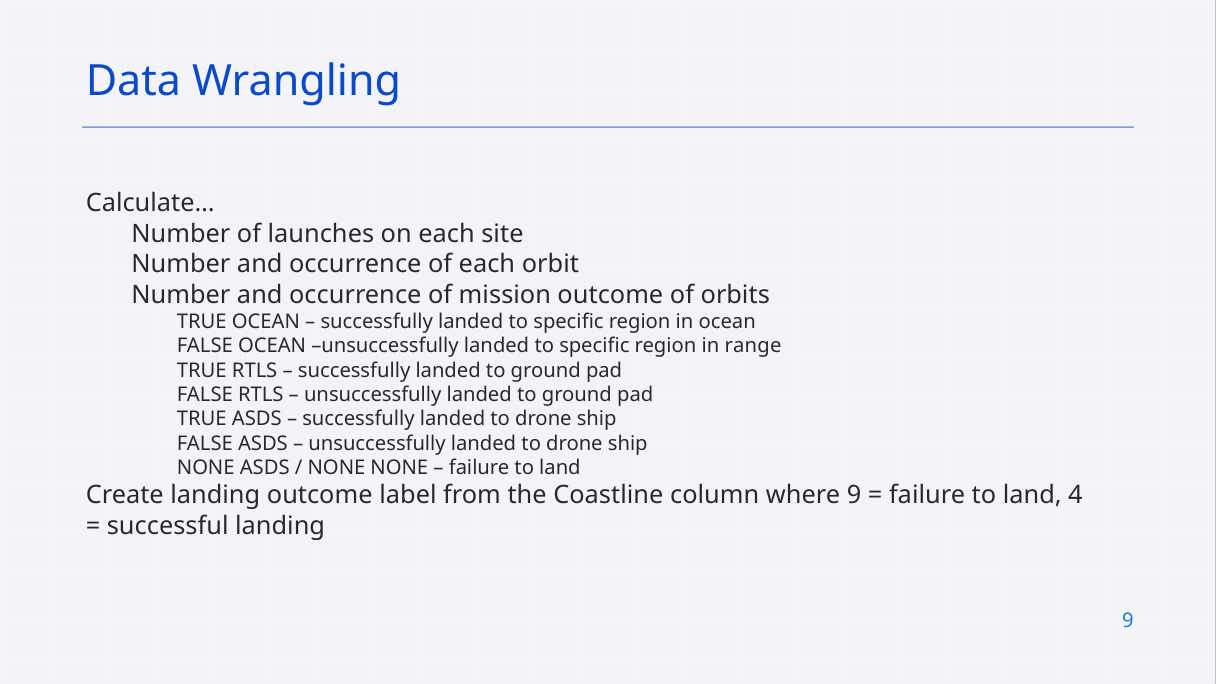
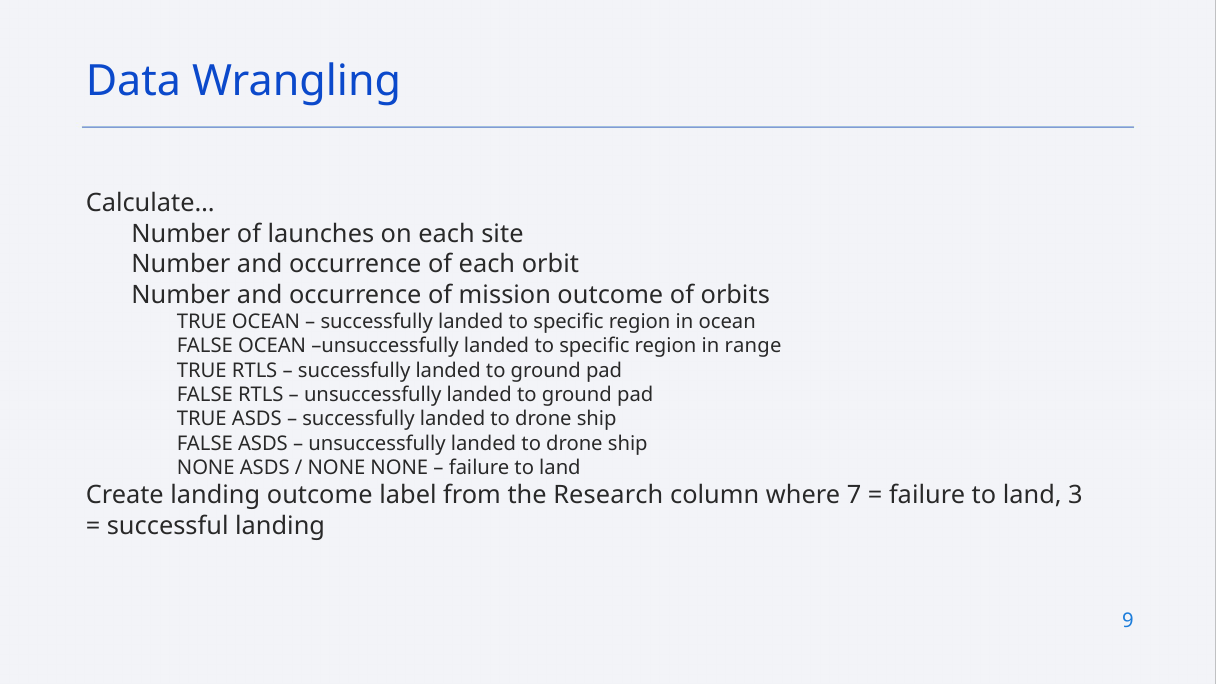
Coastline: Coastline -> Research
where 9: 9 -> 7
4: 4 -> 3
